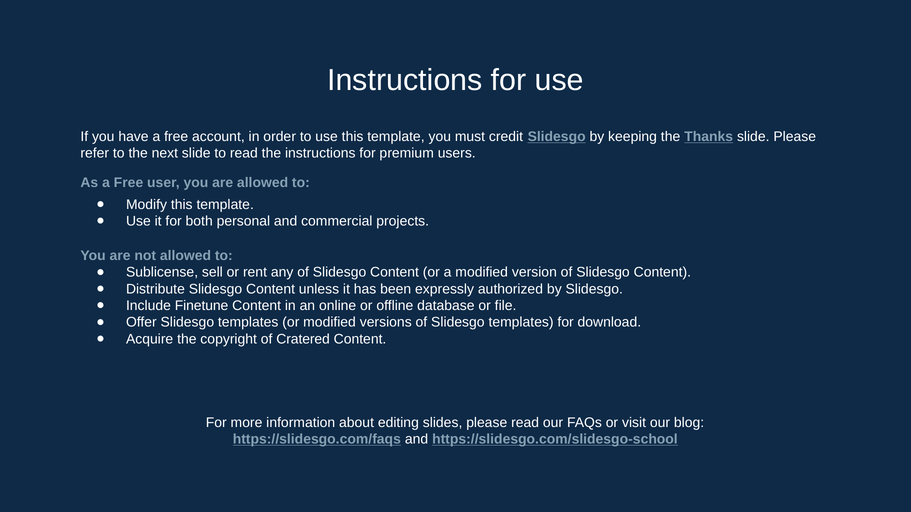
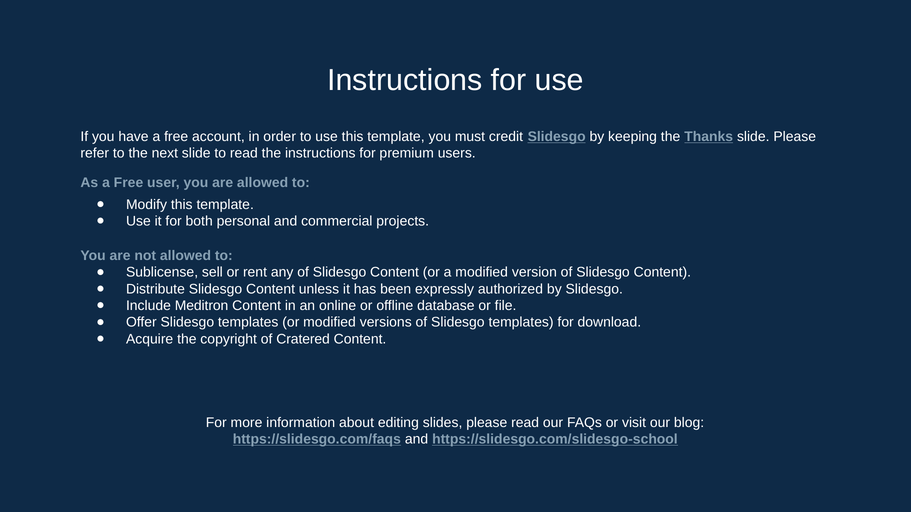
Finetune: Finetune -> Meditron
